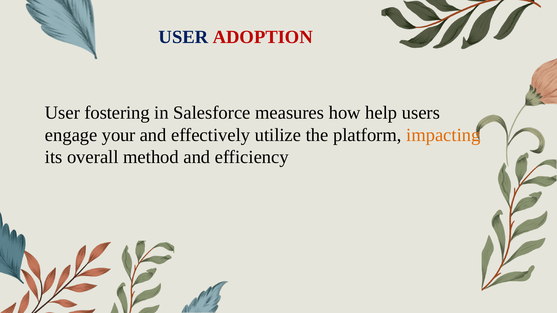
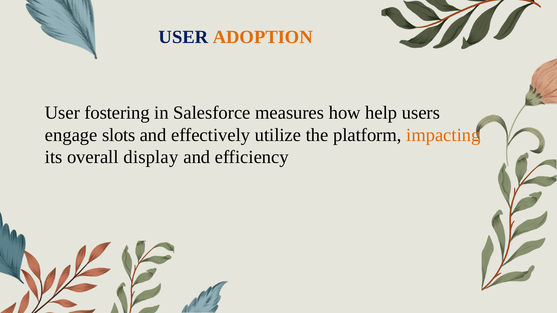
ADOPTION colour: red -> orange
your: your -> slots
method: method -> display
